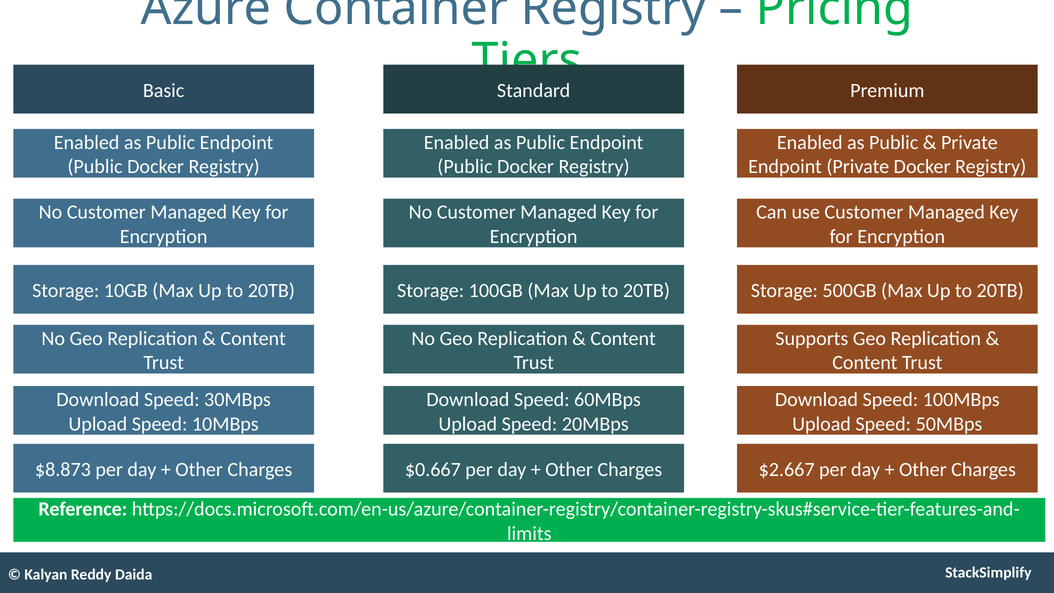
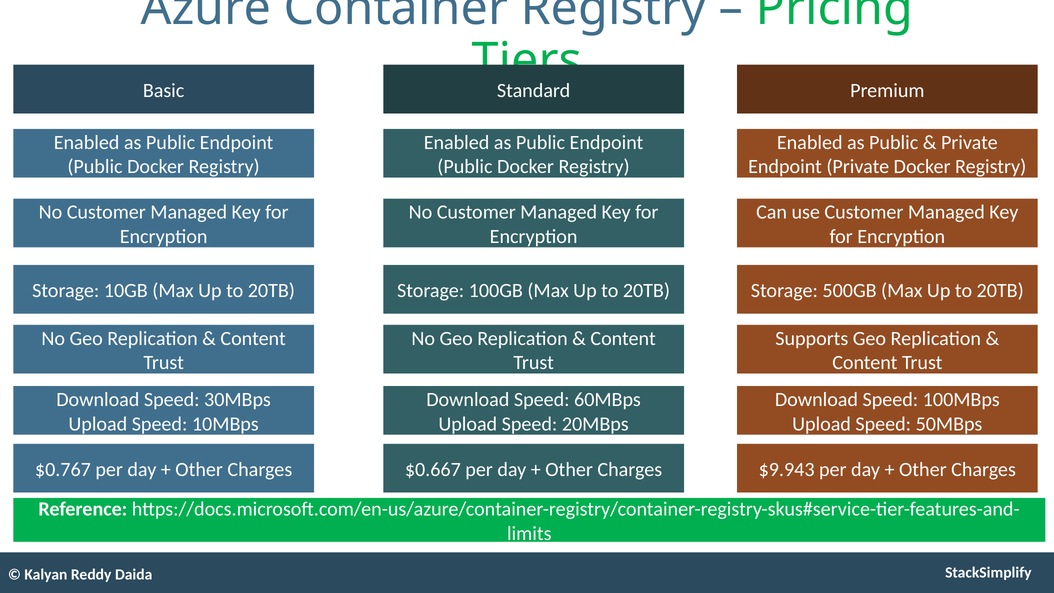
$8.873: $8.873 -> $0.767
$2.667: $2.667 -> $9.943
